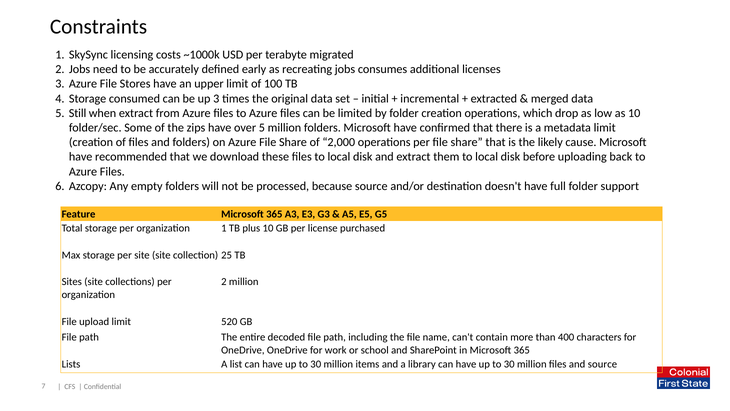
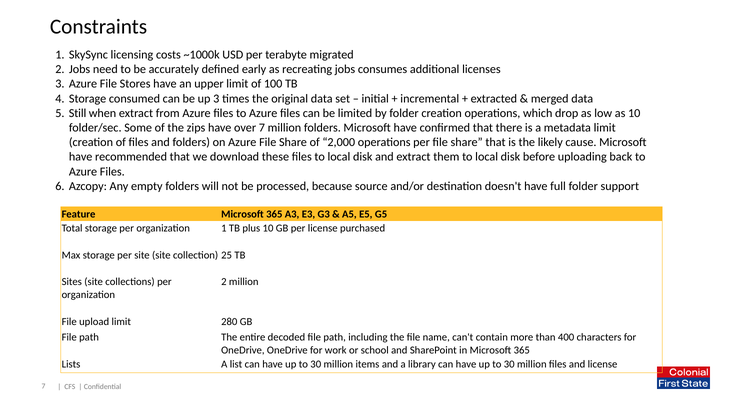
over 5: 5 -> 7
520: 520 -> 280
and source: source -> license
